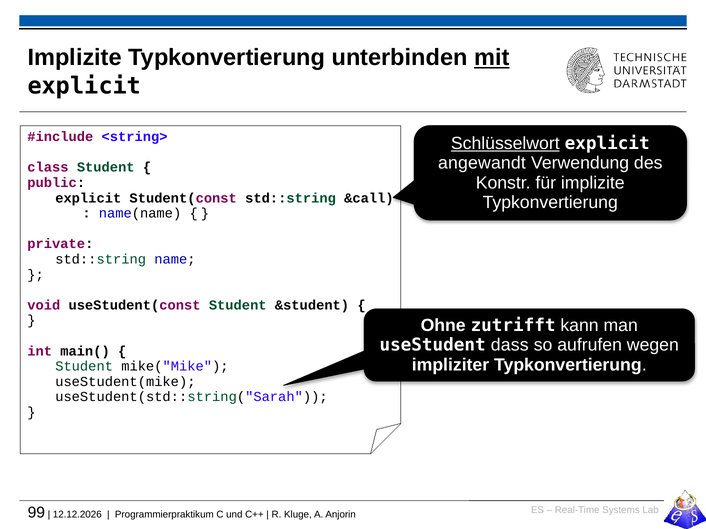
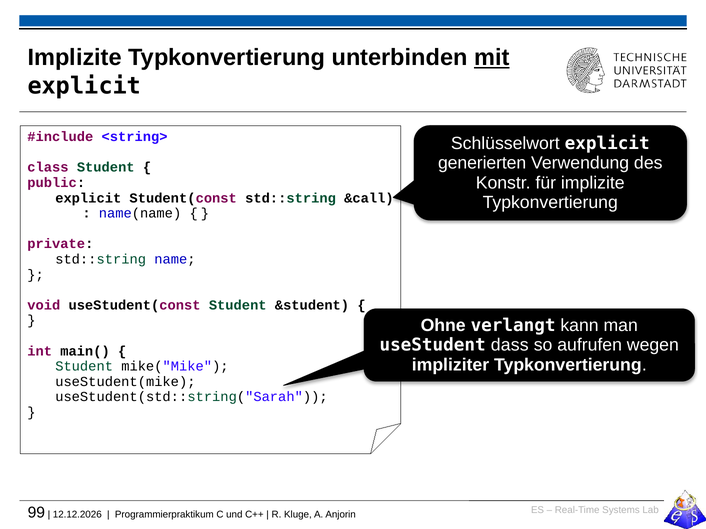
Schlüsselwort underline: present -> none
angewandt: angewandt -> generierten
zutrifft: zutrifft -> verlangt
